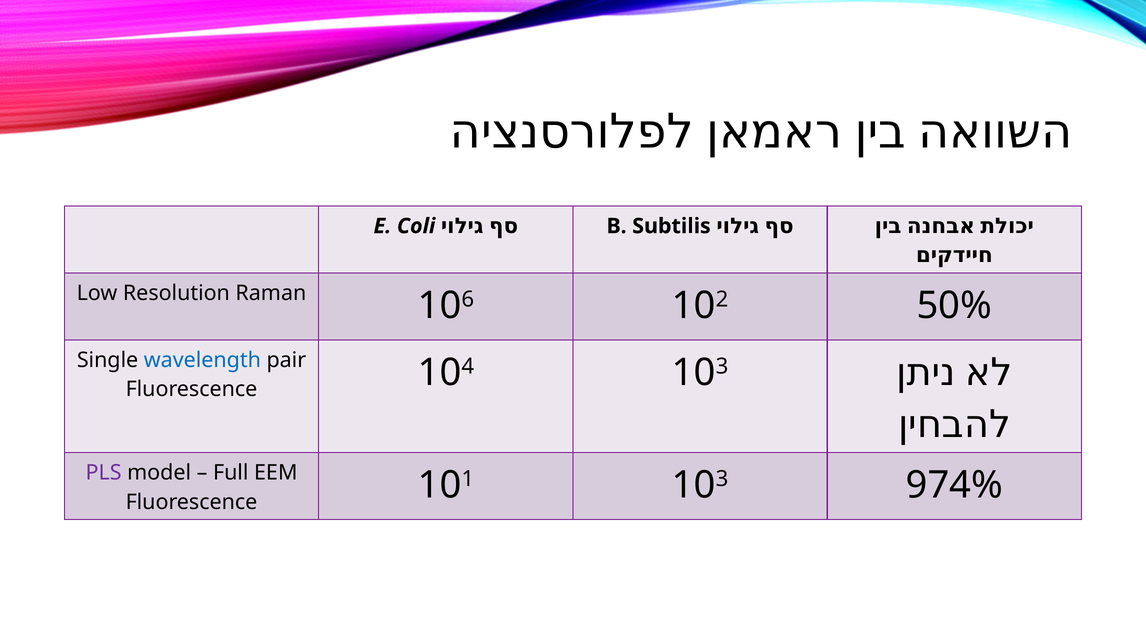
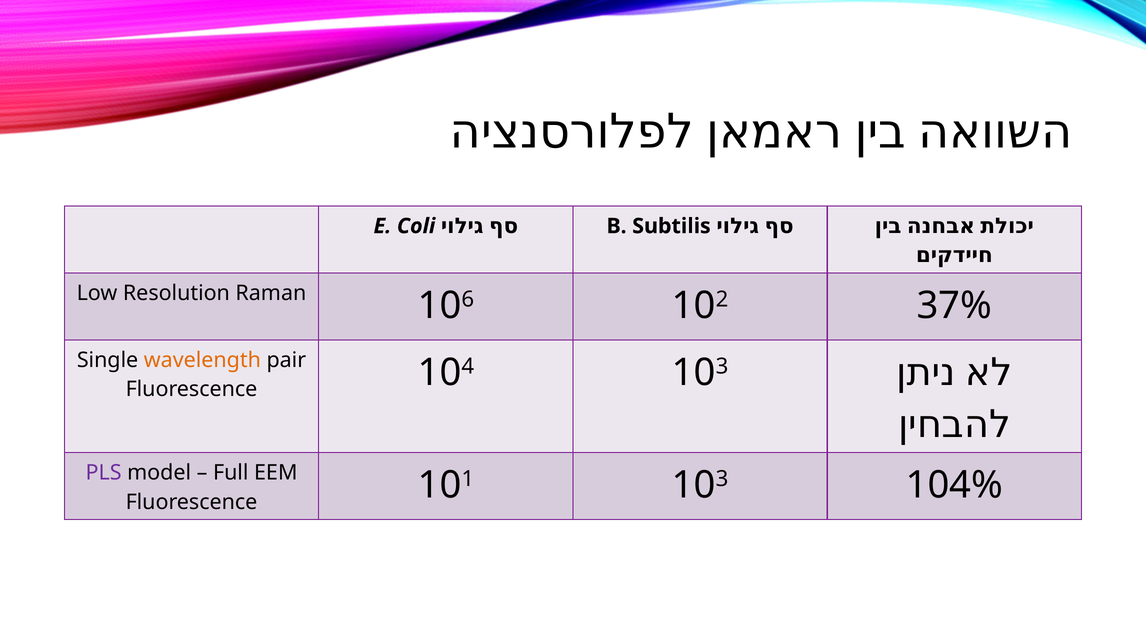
50%: 50% -> 37%
wavelength colour: blue -> orange
974%: 974% -> 104%
